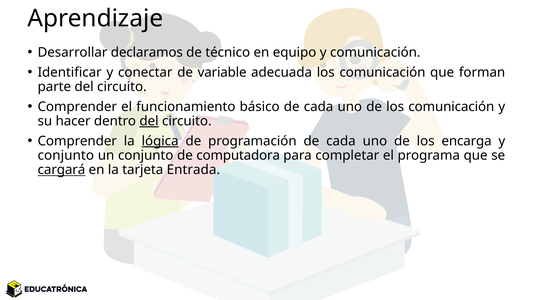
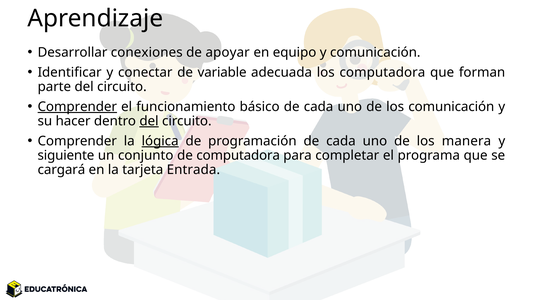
declaramos: declaramos -> conexiones
técnico: técnico -> apoyar
adecuada los comunicación: comunicación -> computadora
Comprender at (77, 107) underline: none -> present
encarga: encarga -> manera
conjunto at (66, 155): conjunto -> siguiente
cargará underline: present -> none
